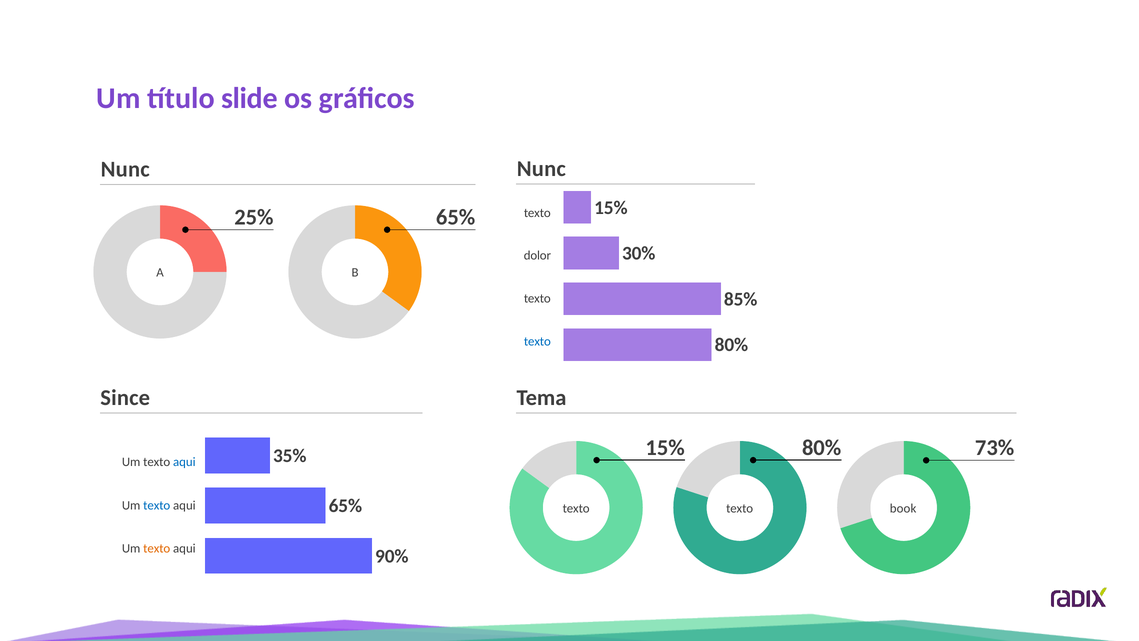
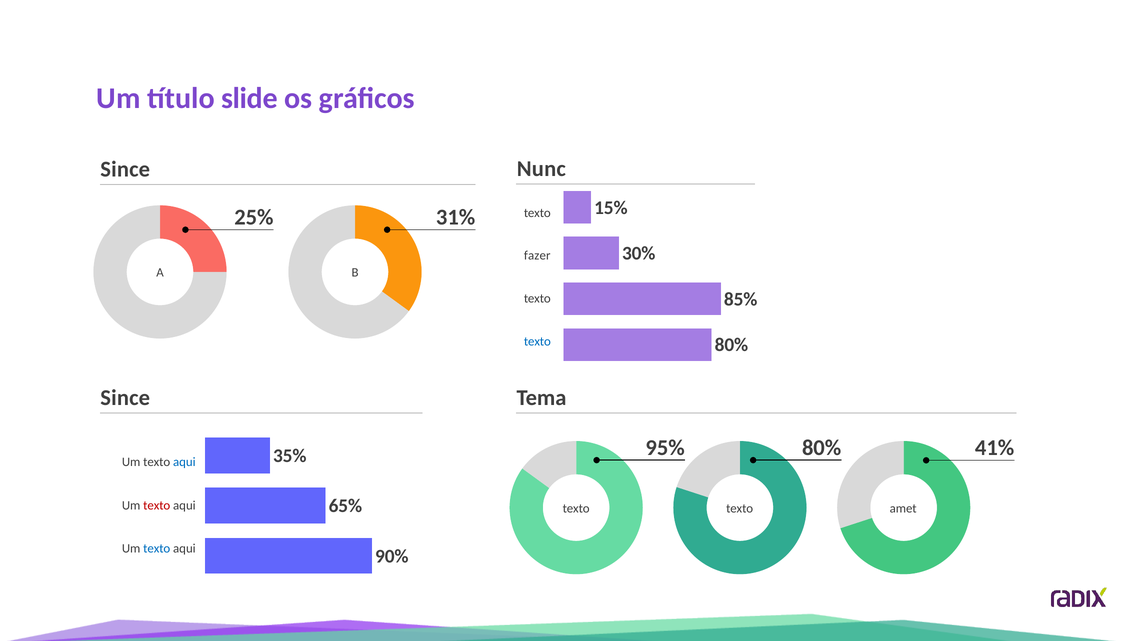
Nunc at (125, 169): Nunc -> Since
25% 65%: 65% -> 31%
dolor: dolor -> fazer
15% at (665, 448): 15% -> 95%
73%: 73% -> 41%
texto at (157, 505) colour: blue -> red
book: book -> amet
texto at (157, 548) colour: orange -> blue
